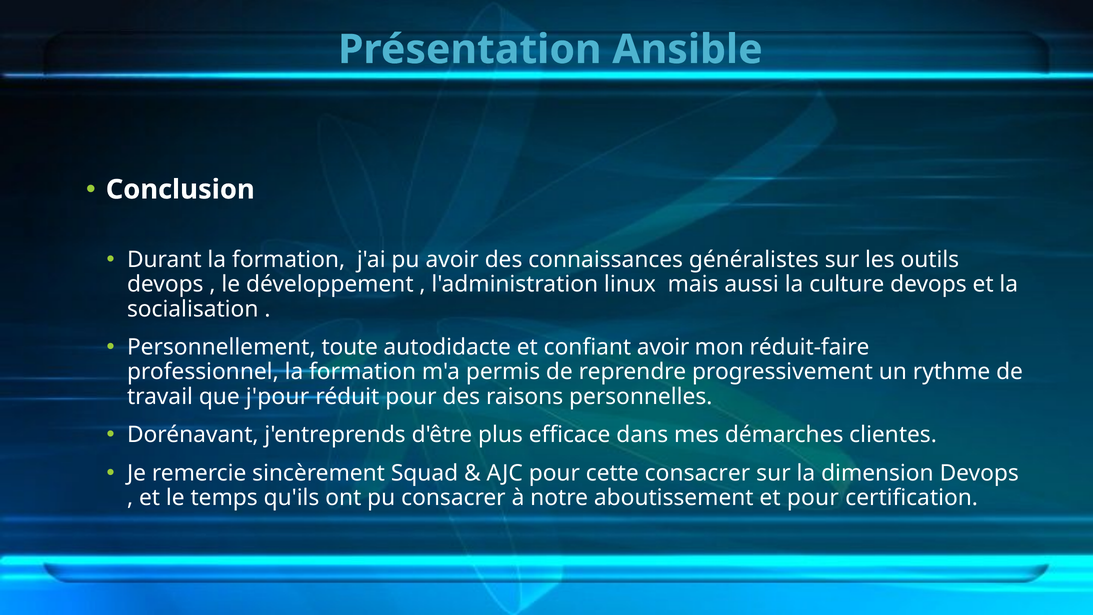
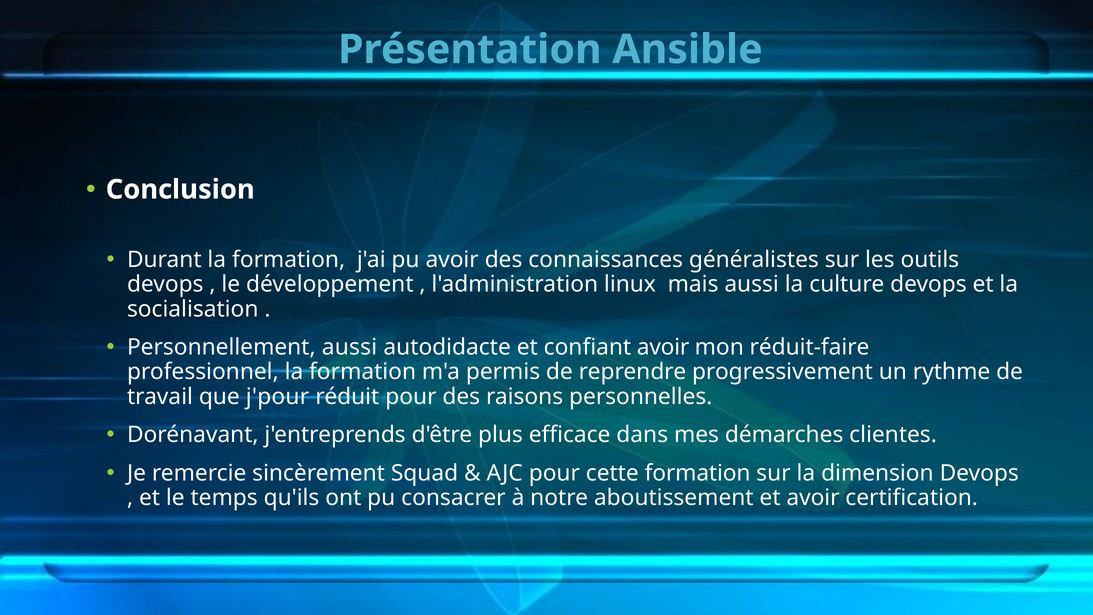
Personnellement toute: toute -> aussi
cette consacrer: consacrer -> formation
et pour: pour -> avoir
